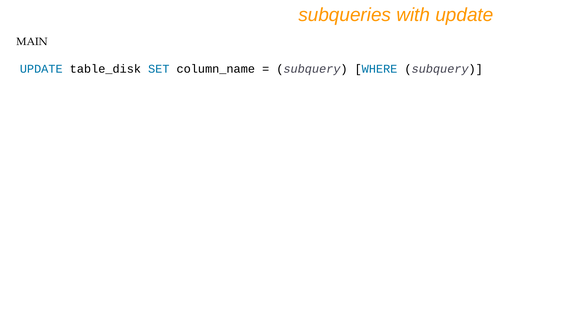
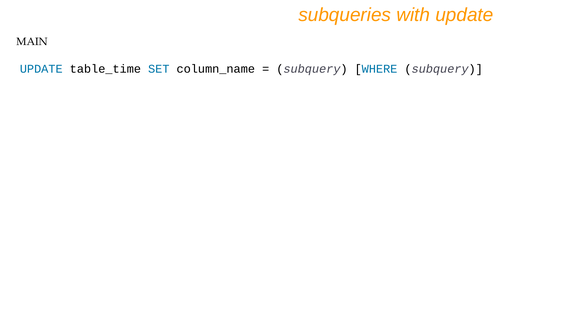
table_disk: table_disk -> table_time
